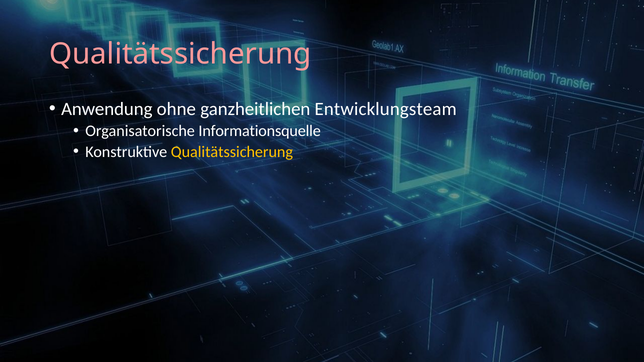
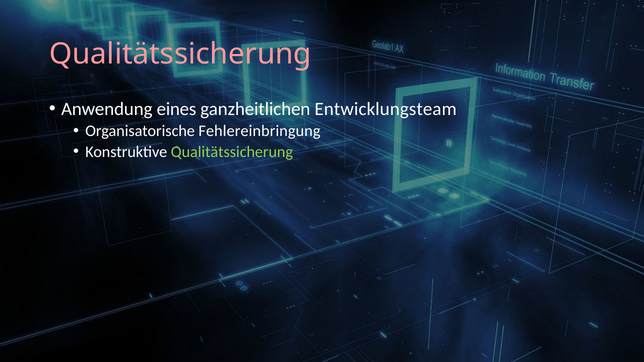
ohne: ohne -> eines
Informationsquelle: Informationsquelle -> Fehlereinbringung
Qualitätssicherung at (232, 152) colour: yellow -> light green
